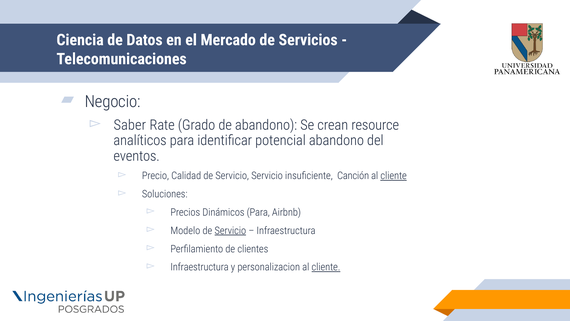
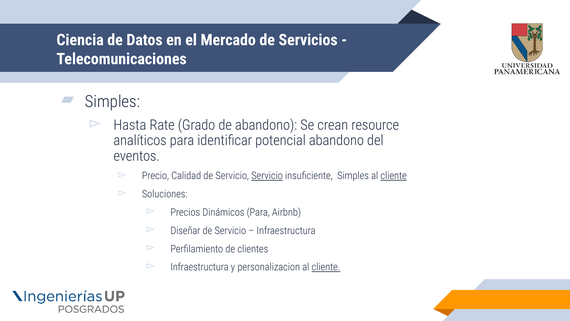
Negocio at (113, 102): Negocio -> Simples
Saber: Saber -> Hasta
Servicio at (267, 176) underline: none -> present
insuficiente Canción: Canción -> Simples
Modelo: Modelo -> Diseñar
Servicio at (230, 230) underline: present -> none
